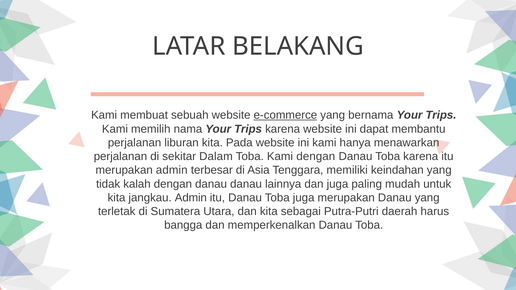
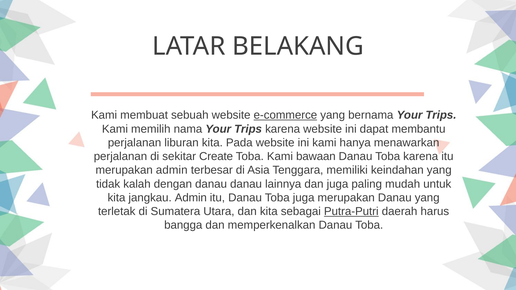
Dalam: Dalam -> Create
Kami dengan: dengan -> bawaan
Putra-Putri underline: none -> present
